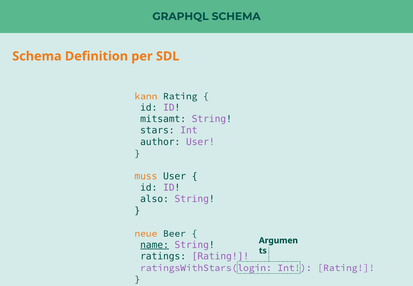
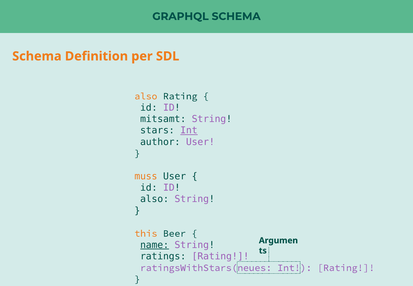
kann at (146, 96): kann -> also
Int at (189, 130) underline: none -> present
neue: neue -> this
ratingsWithStars(login: ratingsWithStars(login -> ratingsWithStars(neues
